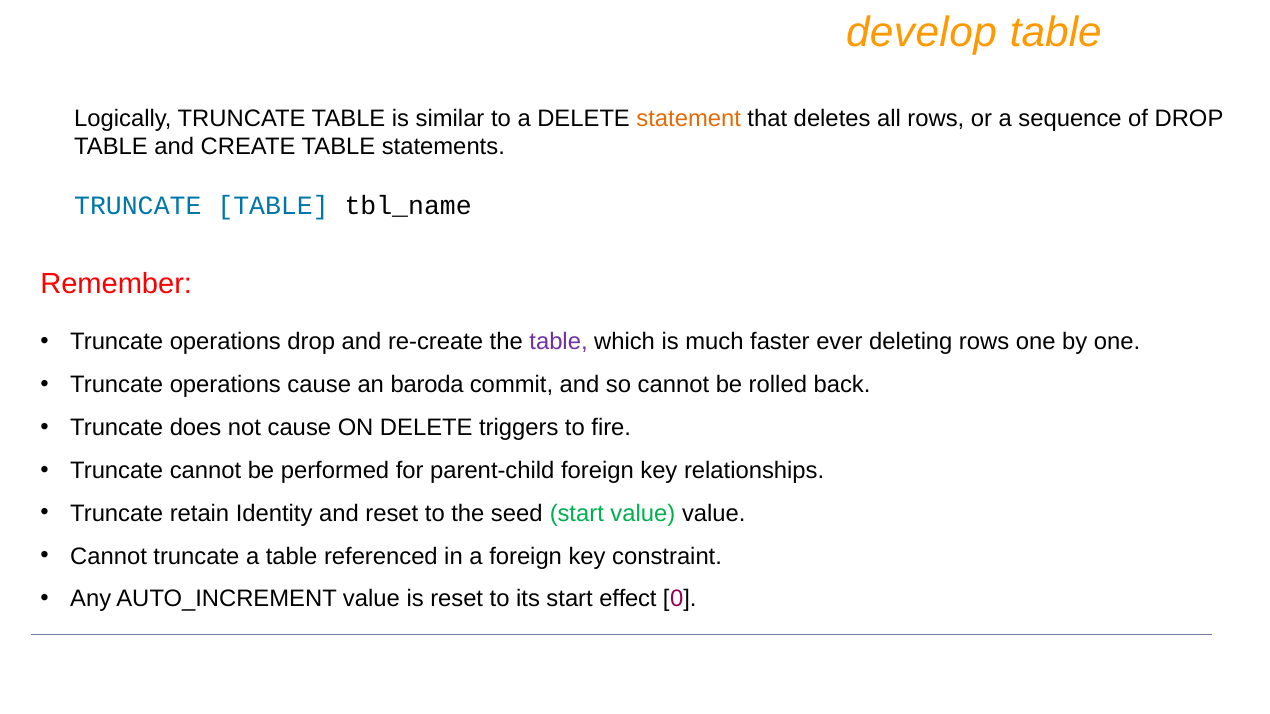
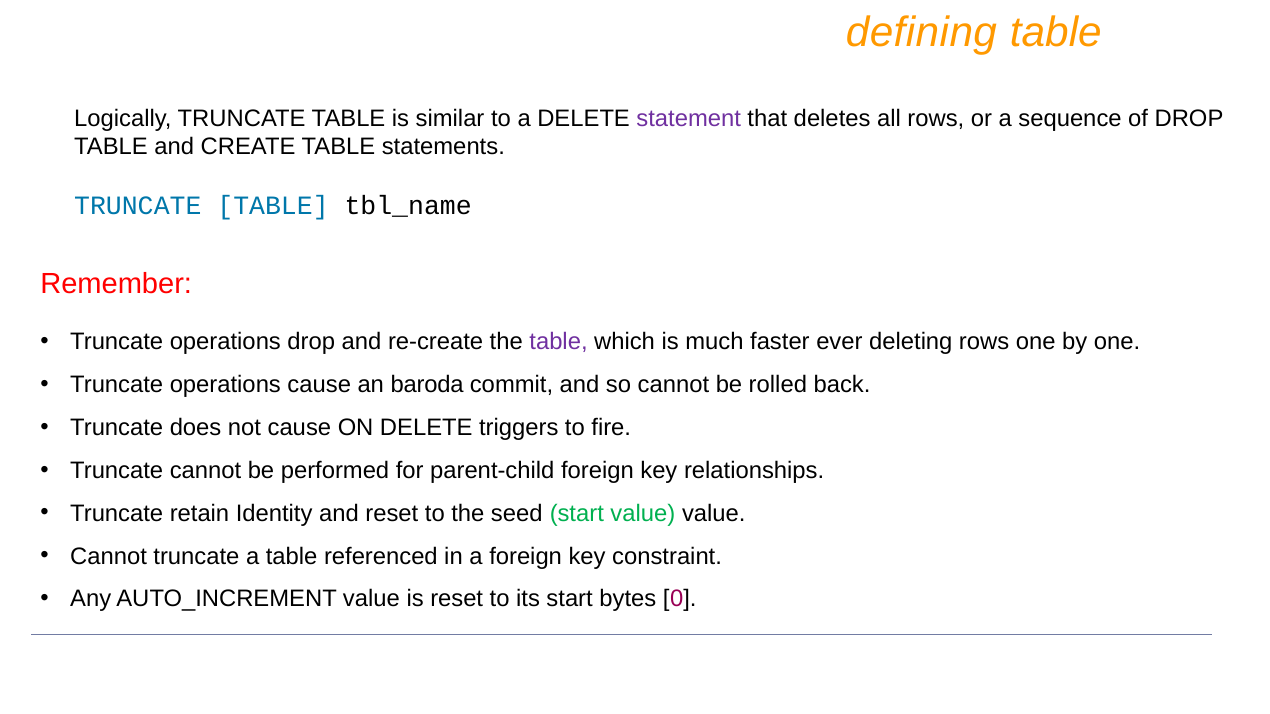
develop: develop -> defining
statement colour: orange -> purple
effect: effect -> bytes
